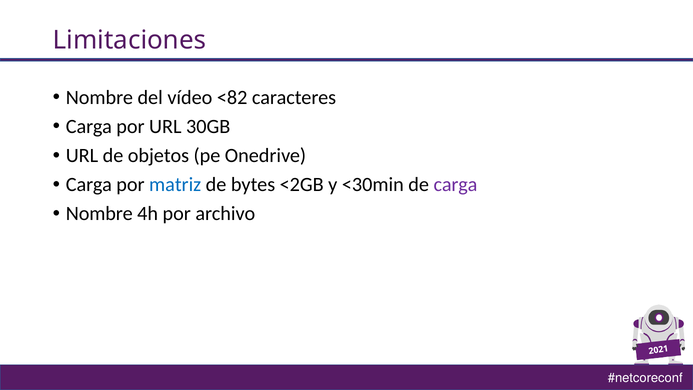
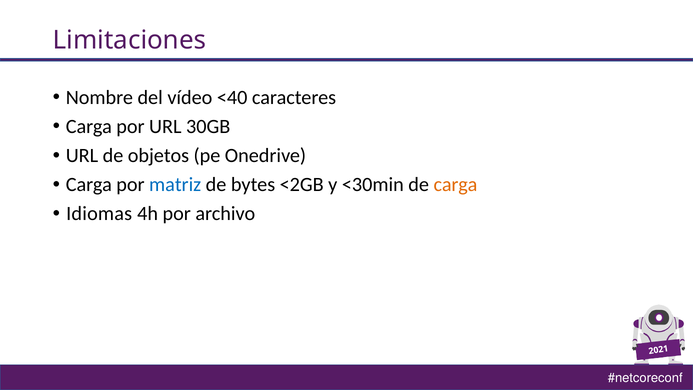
<82: <82 -> <40
carga at (455, 185) colour: purple -> orange
Nombre at (99, 214): Nombre -> Idiomas
